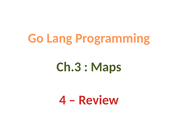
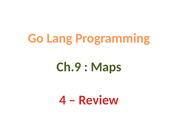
Ch.3: Ch.3 -> Ch.9
